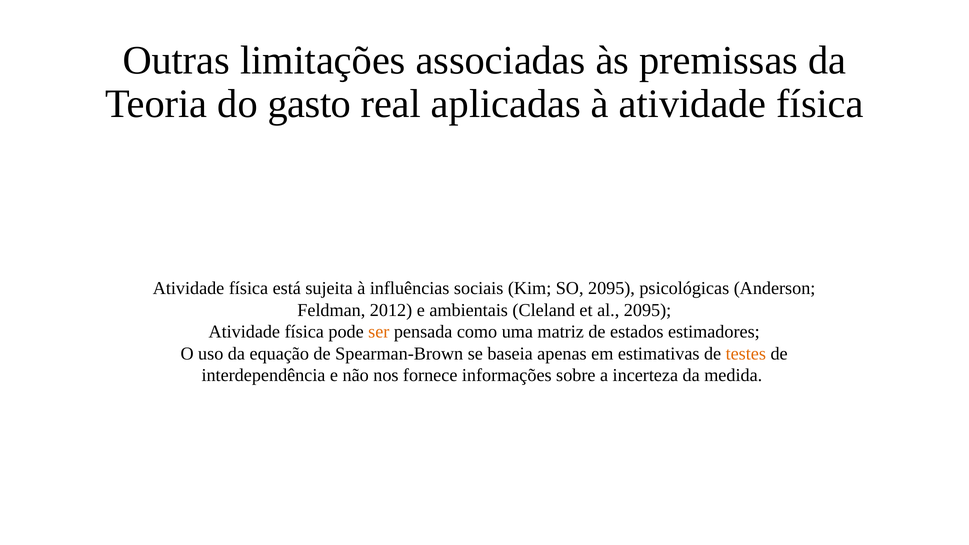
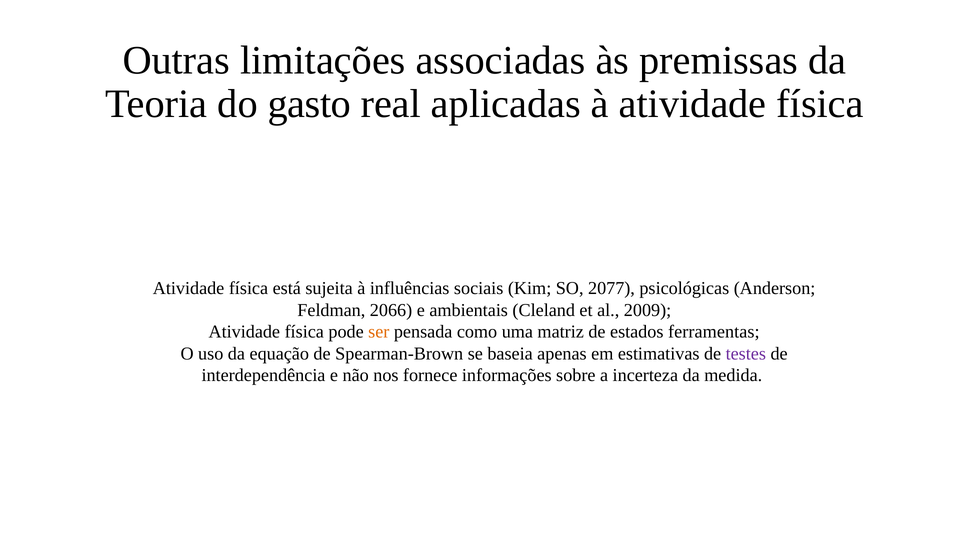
SO 2095: 2095 -> 2077
2012: 2012 -> 2066
al 2095: 2095 -> 2009
estimadores: estimadores -> ferramentas
testes colour: orange -> purple
